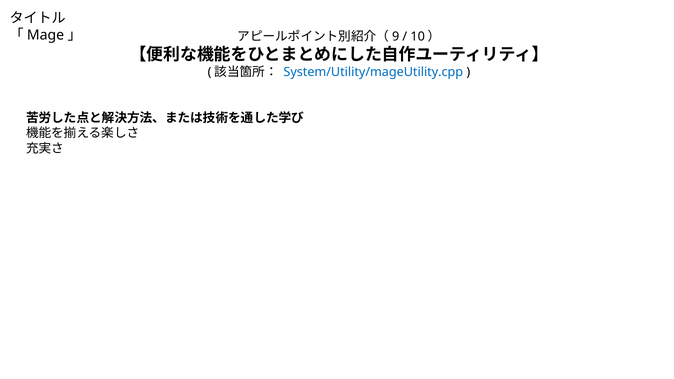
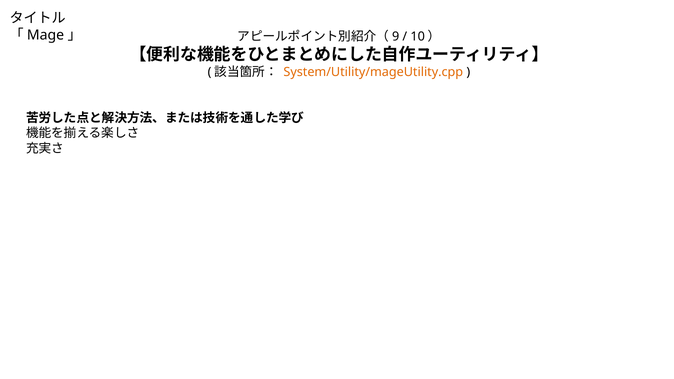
System/Utility/mageUtility.cpp colour: blue -> orange
